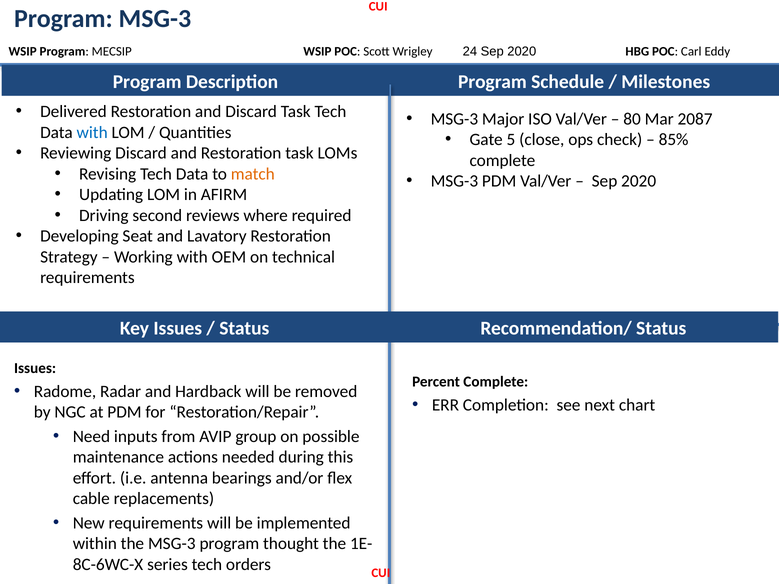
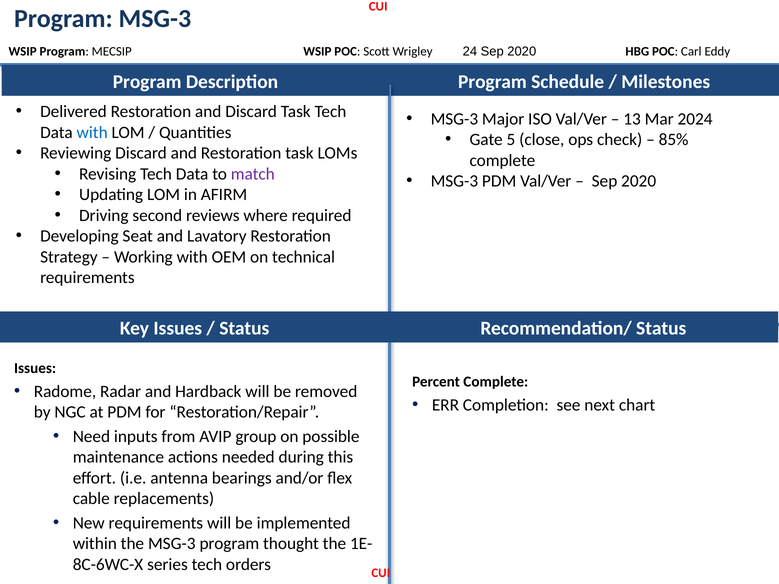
80: 80 -> 13
2087: 2087 -> 2024
match colour: orange -> purple
